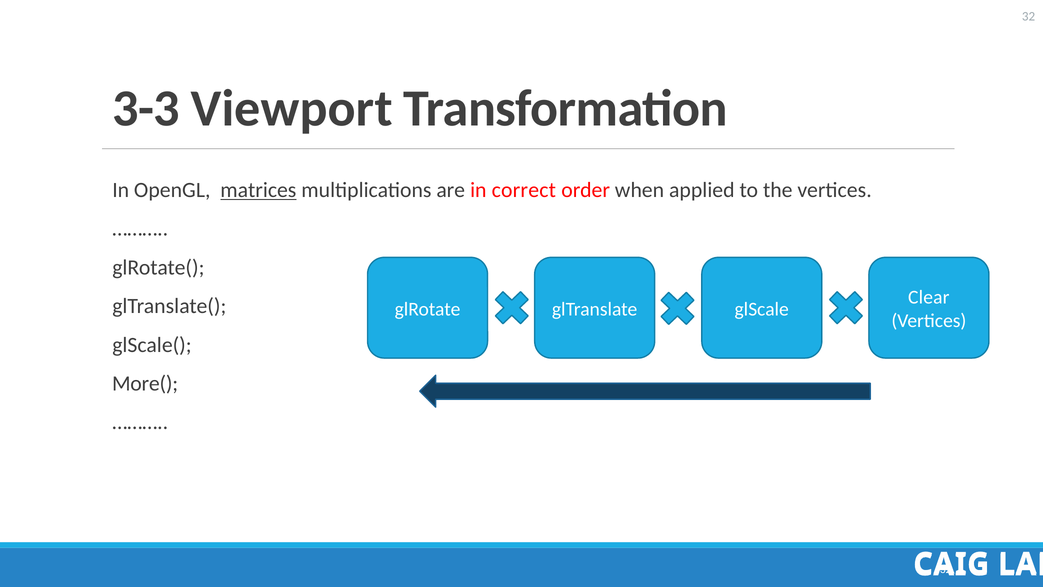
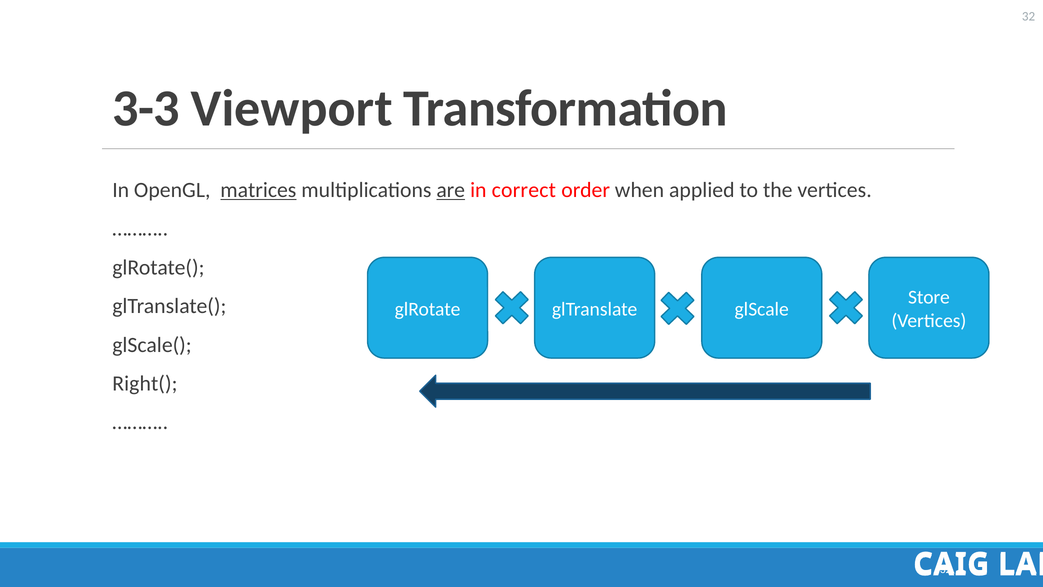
are underline: none -> present
Clear: Clear -> Store
More(: More( -> Right(
